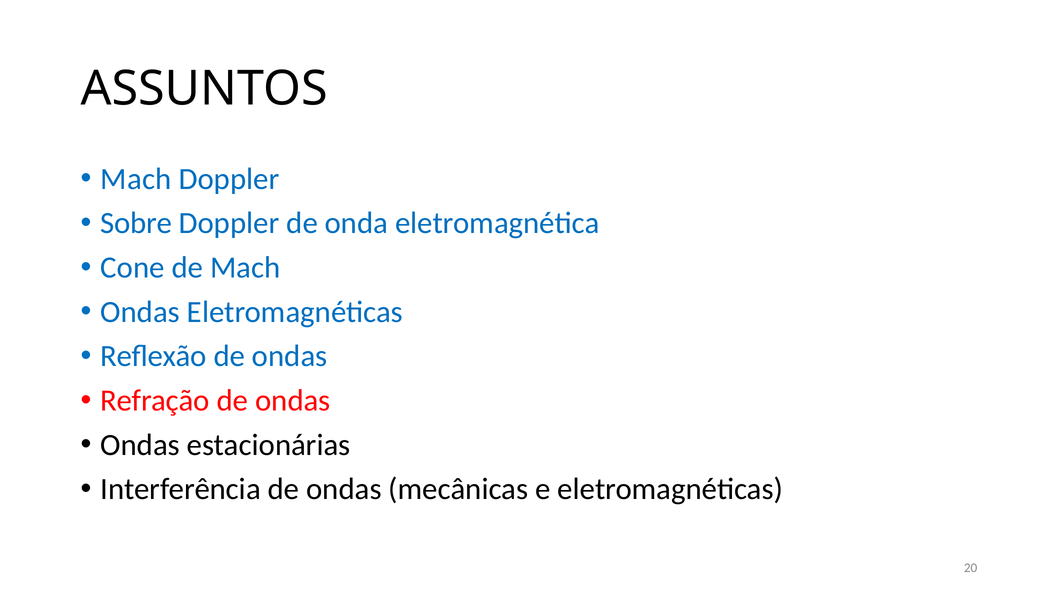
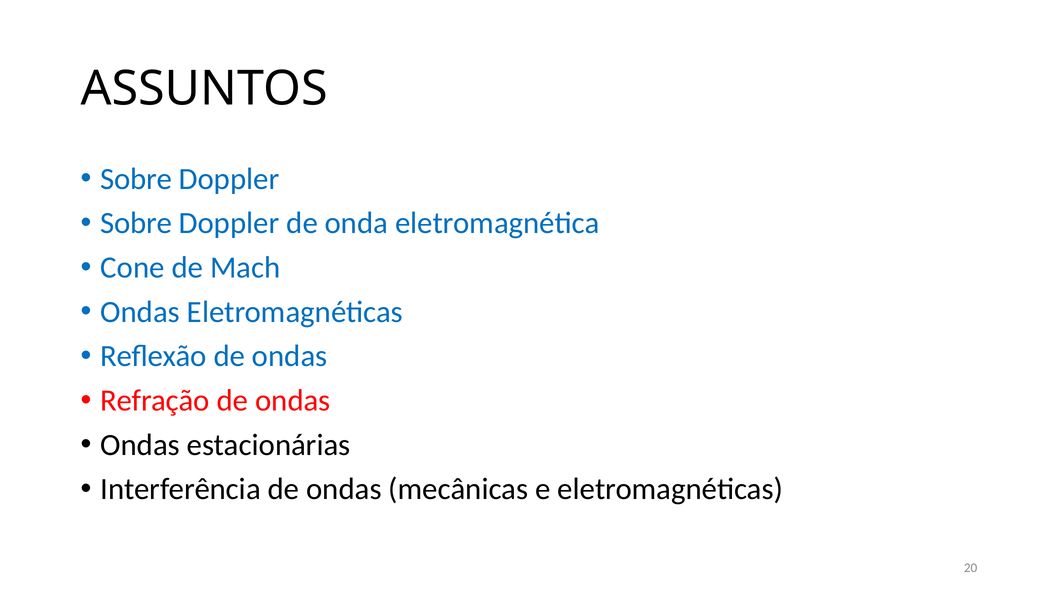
Mach at (136, 179): Mach -> Sobre
